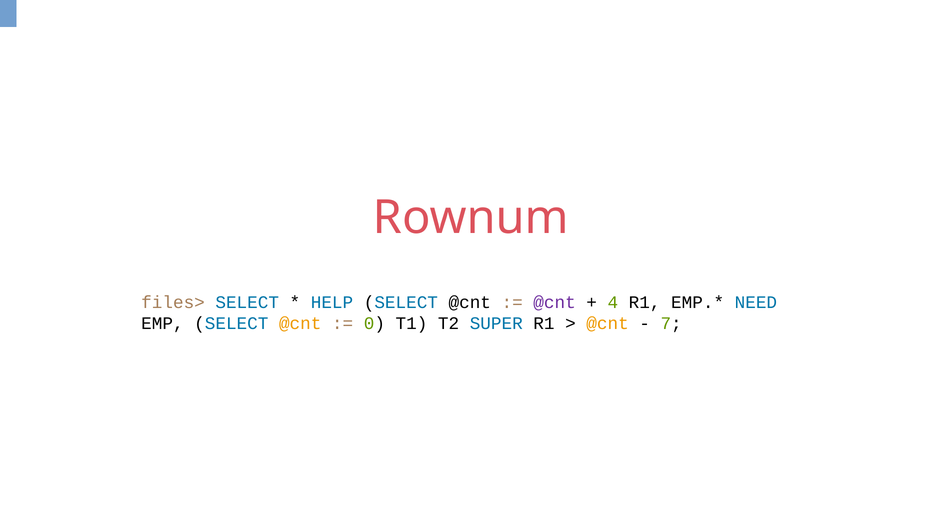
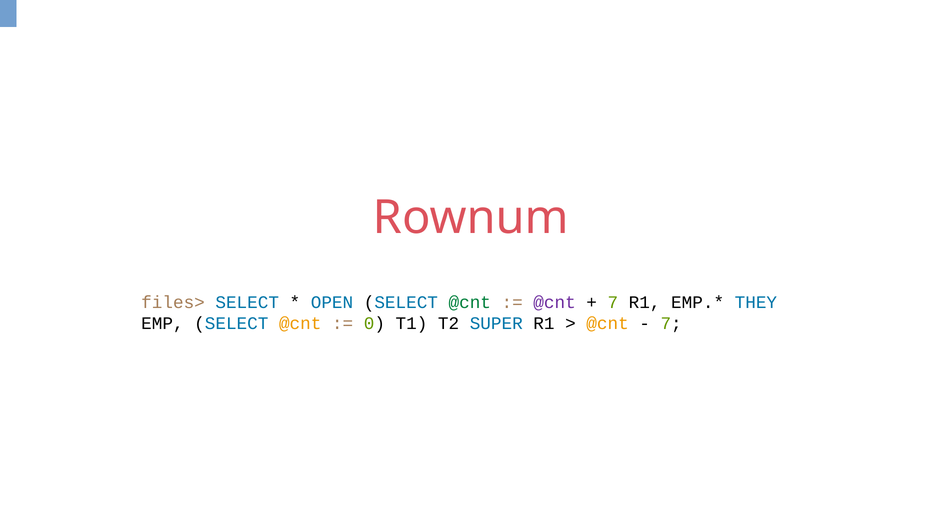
HELP: HELP -> OPEN
@cnt at (470, 302) colour: black -> green
4 at (613, 302): 4 -> 7
NEED: NEED -> THEY
